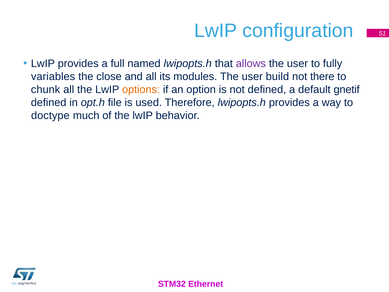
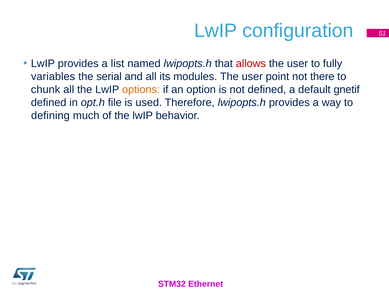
full: full -> list
allows colour: purple -> red
close: close -> serial
build: build -> point
doctype: doctype -> defining
